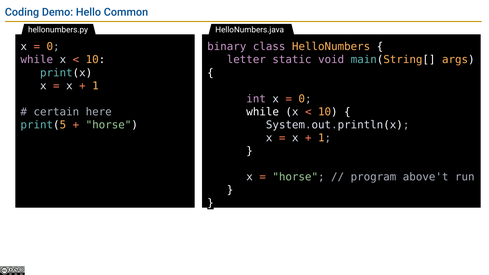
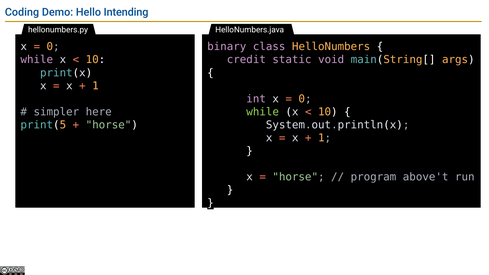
Common: Common -> Intending
letter: letter -> credit
certain: certain -> simpler
while at (263, 112) colour: white -> light green
